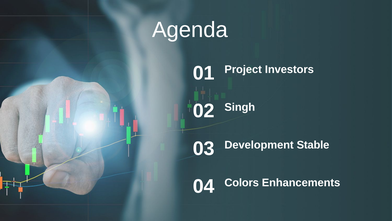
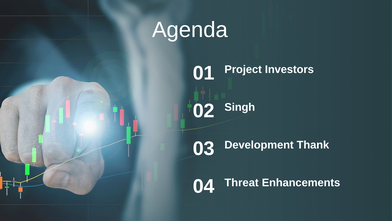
Stable: Stable -> Thank
Colors: Colors -> Threat
